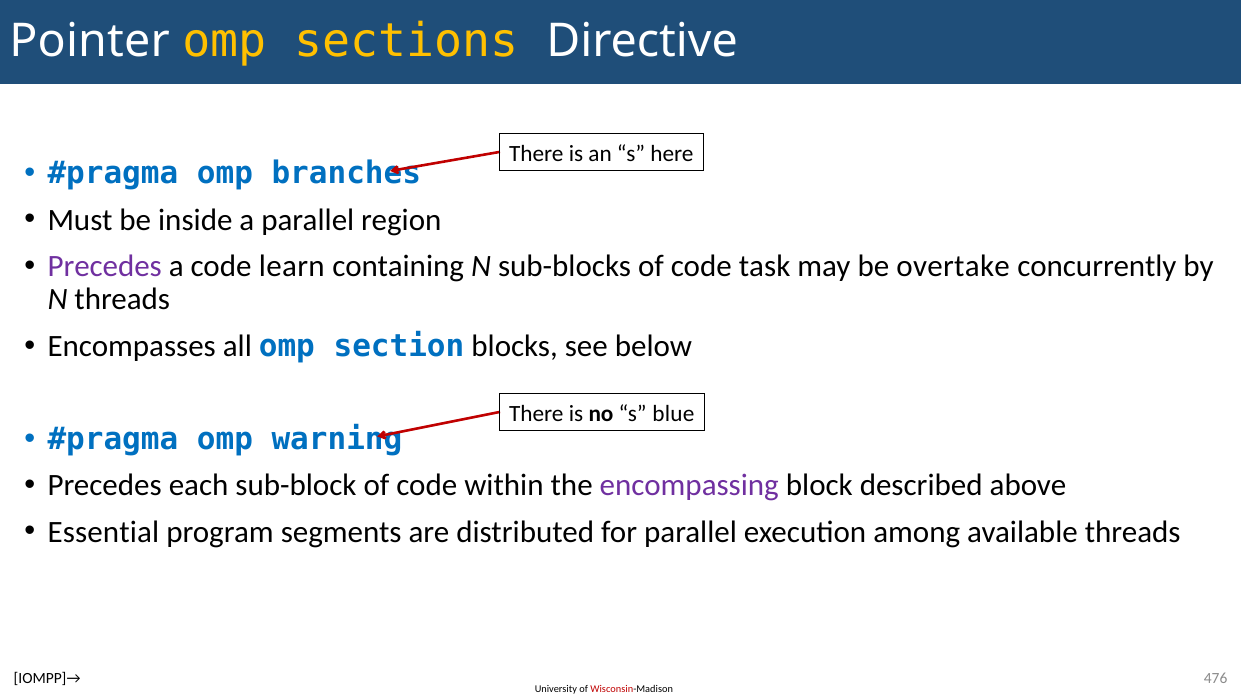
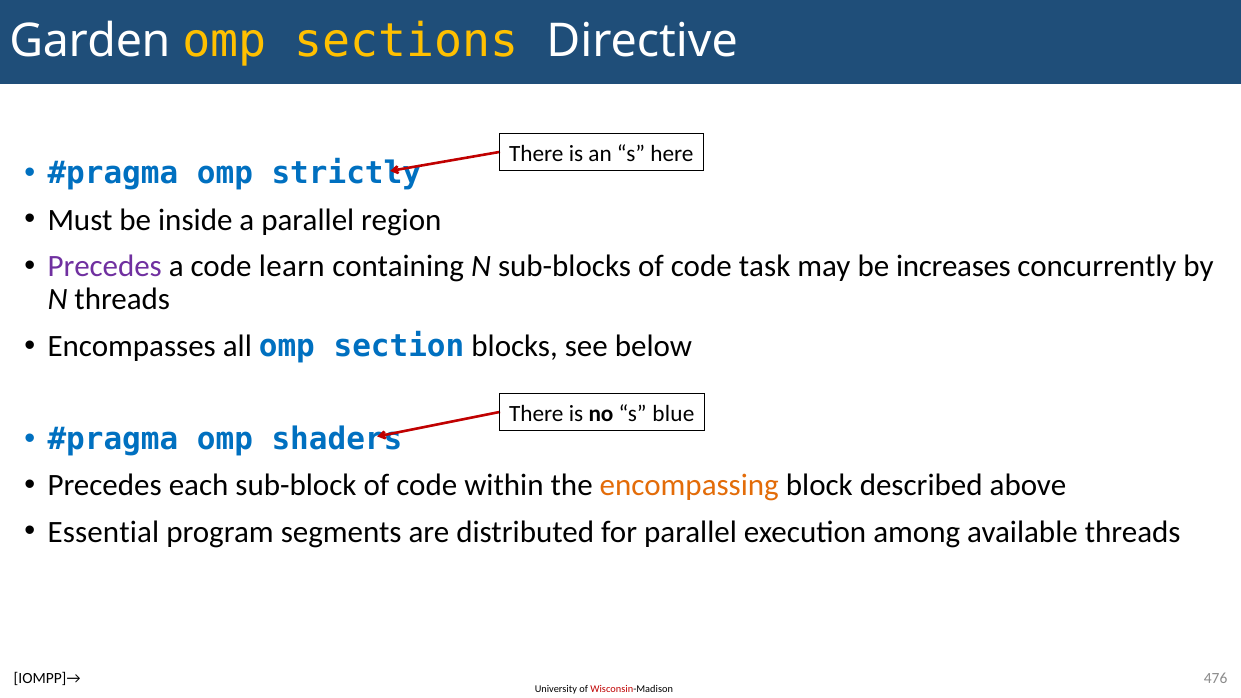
Pointer: Pointer -> Garden
branches: branches -> strictly
overtake: overtake -> increases
warning: warning -> shaders
encompassing colour: purple -> orange
